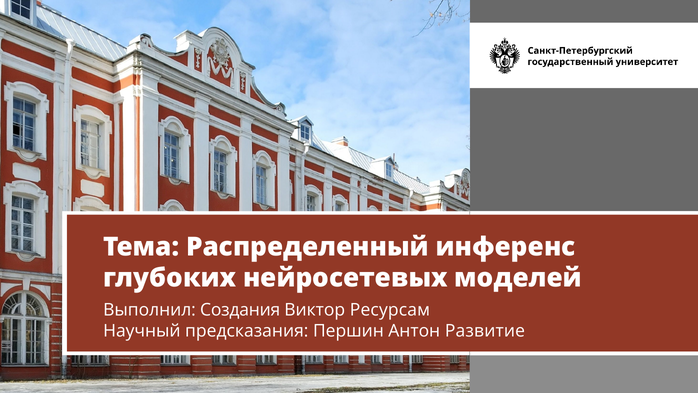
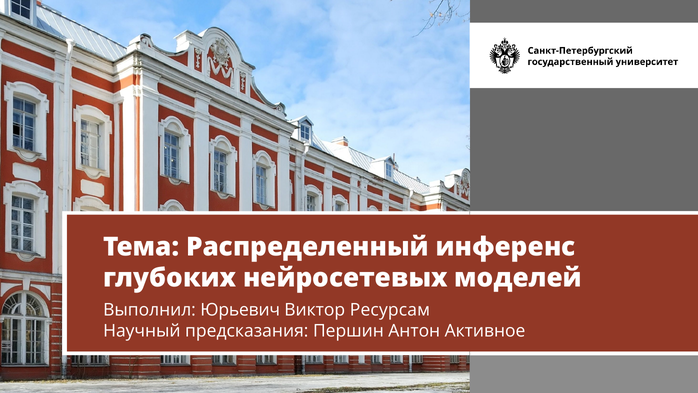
Создания: Создания -> Юрьевич
Развитие: Развитие -> Активное
